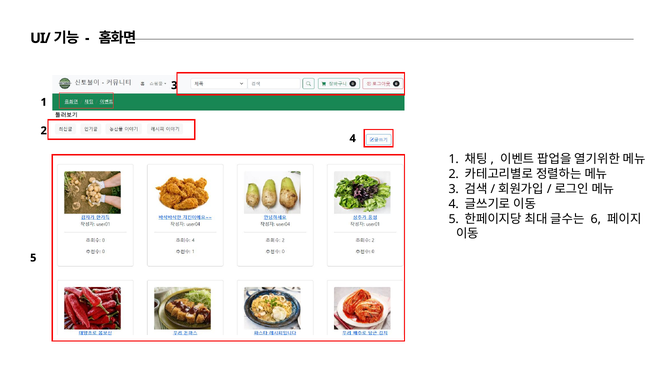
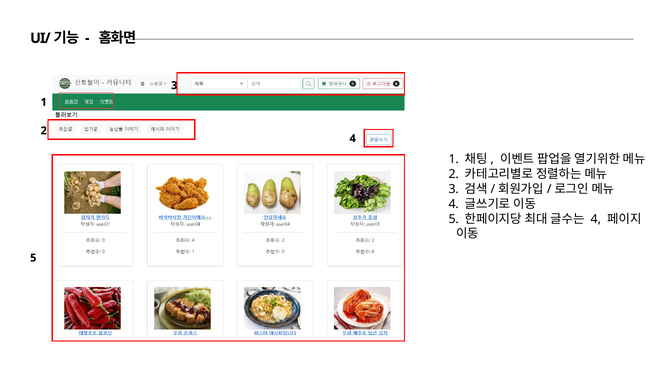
6 at (596, 219): 6 -> 4
